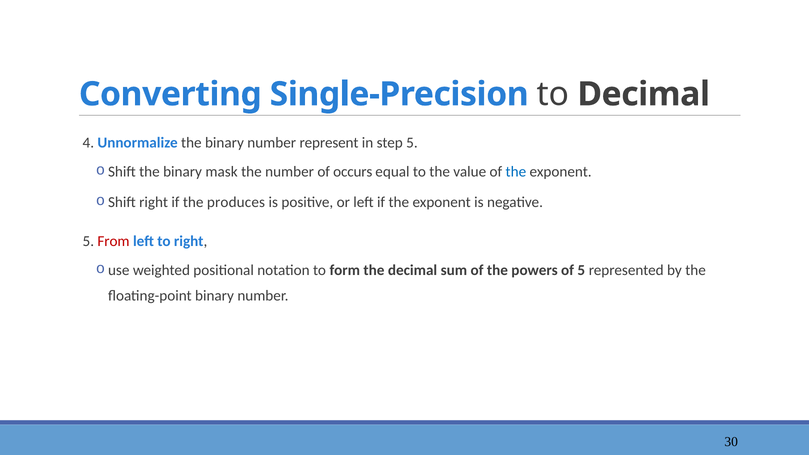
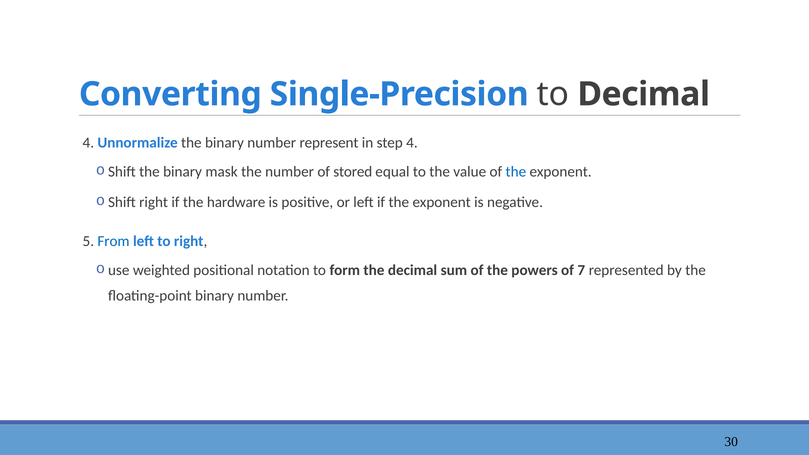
step 5: 5 -> 4
occurs: occurs -> stored
produces: produces -> hardware
From colour: red -> blue
of 5: 5 -> 7
